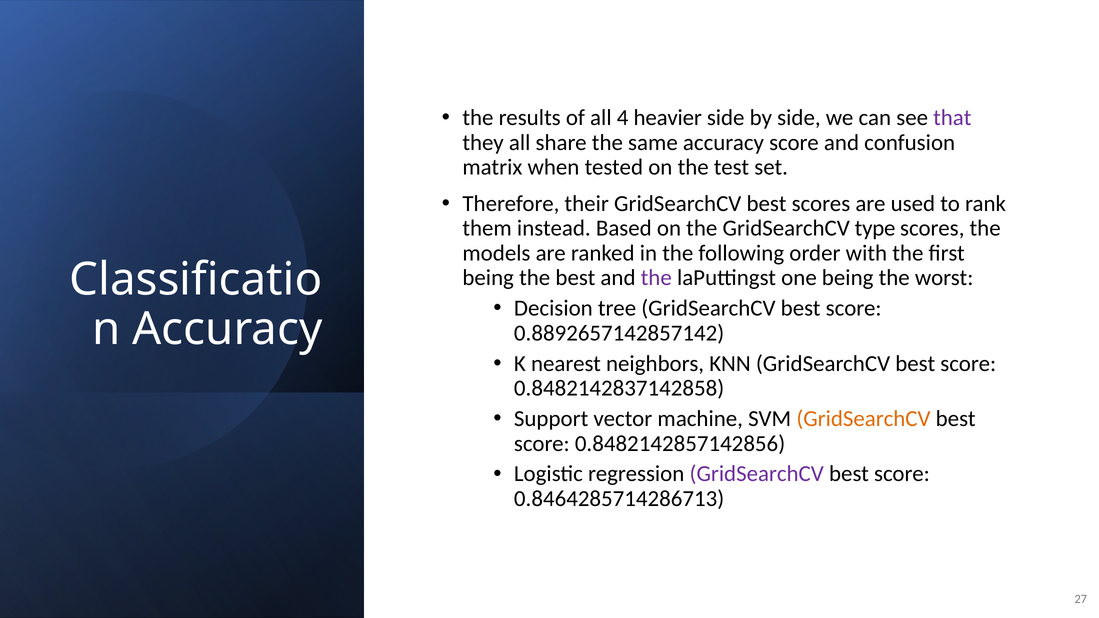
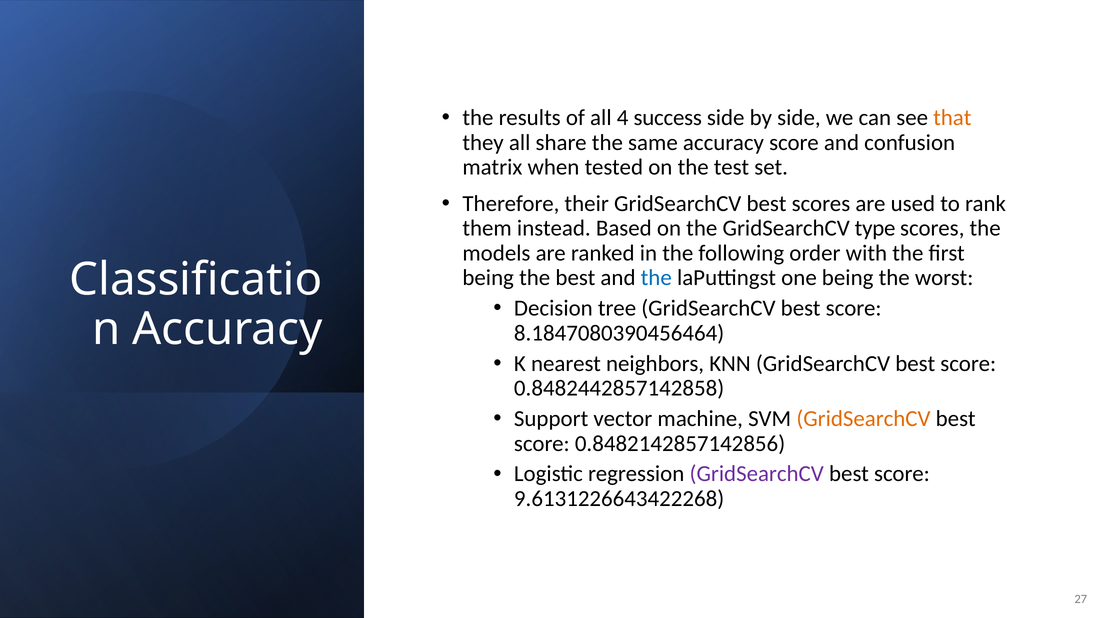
heavier: heavier -> success
that colour: purple -> orange
the at (656, 278) colour: purple -> blue
0.8892657142857142: 0.8892657142857142 -> 8.1847080390456464
0.8482142837142858: 0.8482142837142858 -> 0.8482442857142858
0.8464285714286713: 0.8464285714286713 -> 9.6131226643422268
